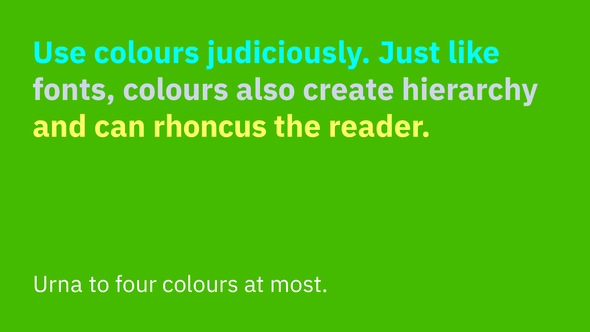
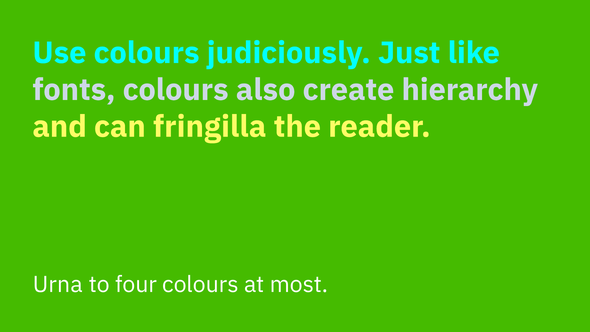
rhoncus: rhoncus -> fringilla
